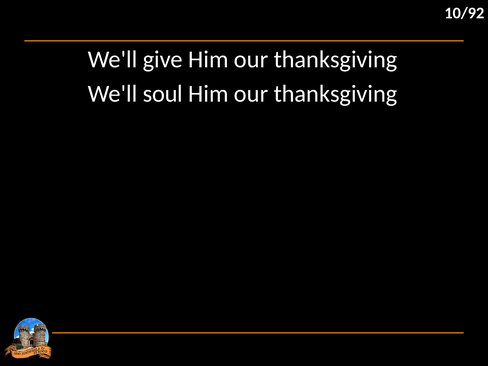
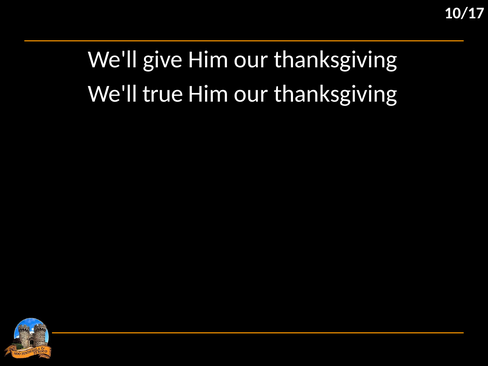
10/92: 10/92 -> 10/17
soul: soul -> true
